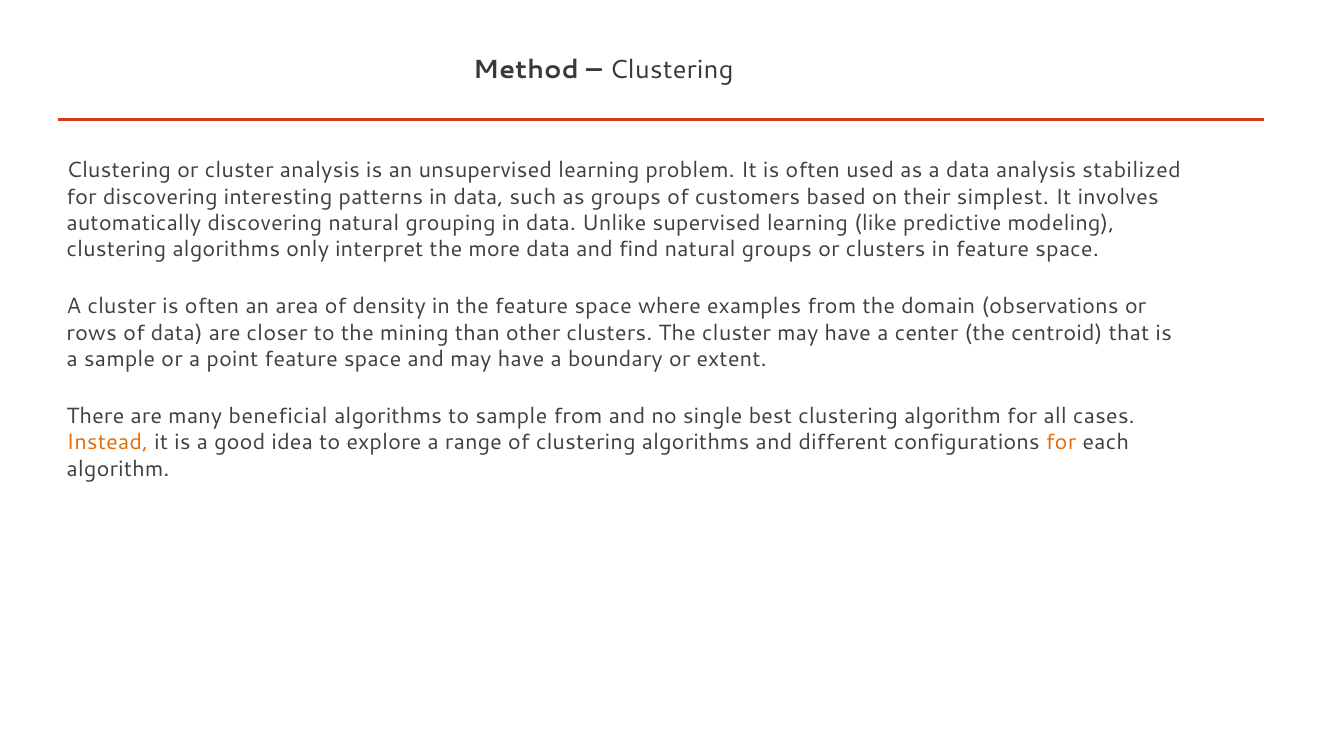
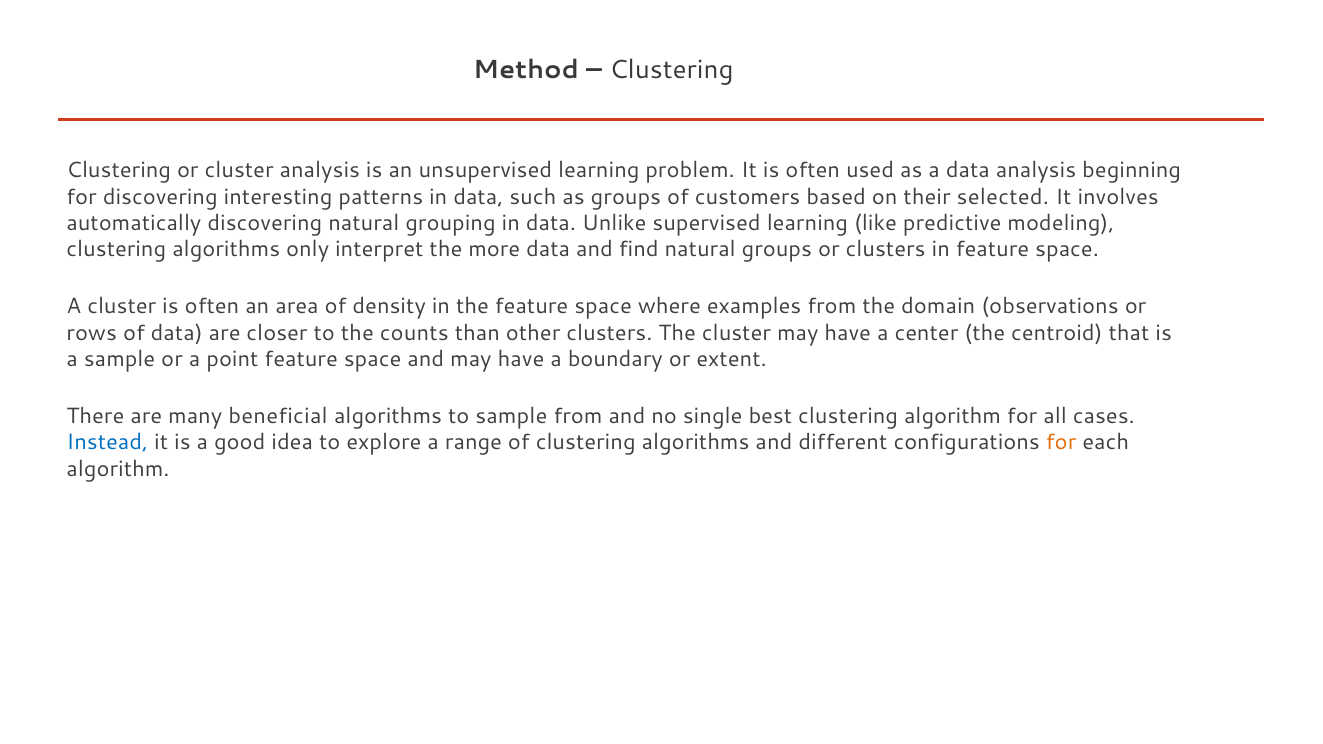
stabilized: stabilized -> beginning
simplest: simplest -> selected
mining: mining -> counts
Instead colour: orange -> blue
